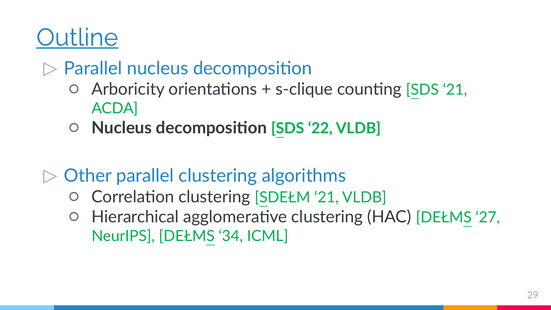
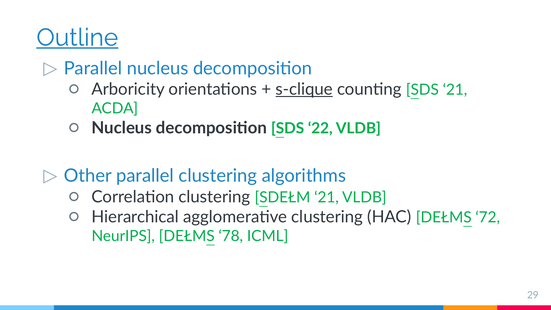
s-clique underline: none -> present
27: 27 -> 72
34: 34 -> 78
